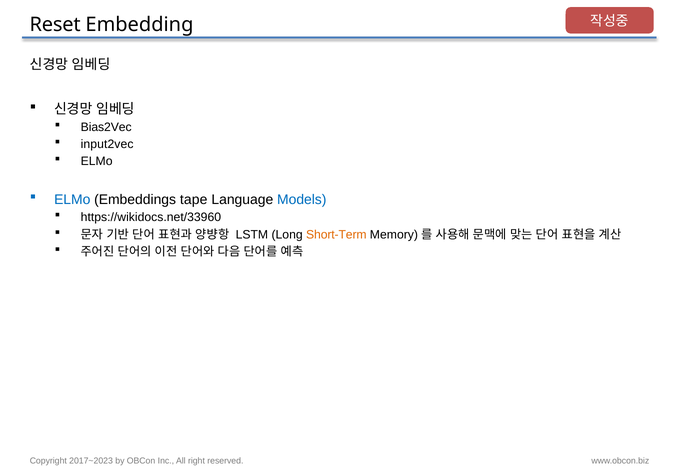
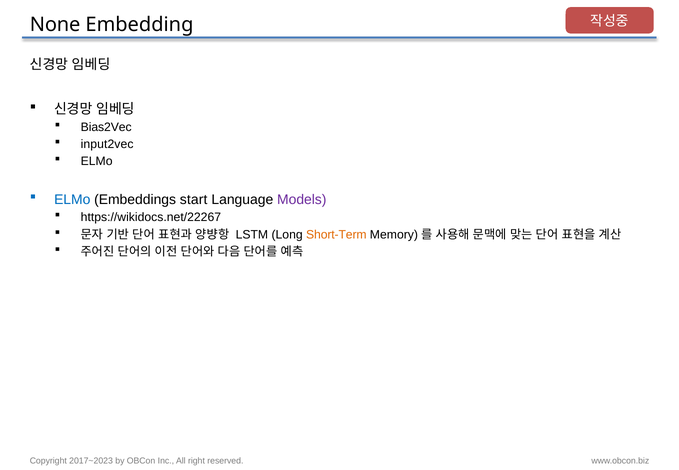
Reset: Reset -> None
tape: tape -> start
Models colour: blue -> purple
https://wikidocs.net/33960: https://wikidocs.net/33960 -> https://wikidocs.net/22267
